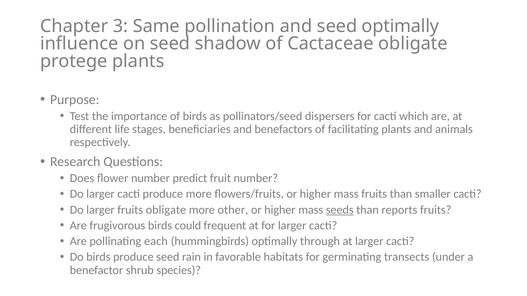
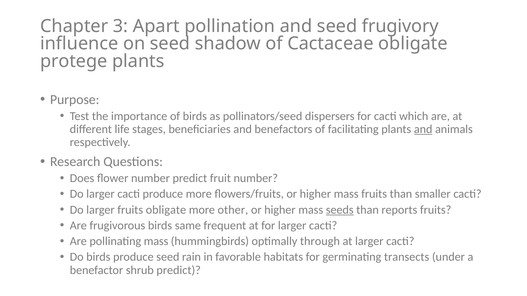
Same: Same -> Apart
seed optimally: optimally -> frugivory
and at (423, 129) underline: none -> present
could: could -> same
pollinating each: each -> mass
shrub species: species -> predict
